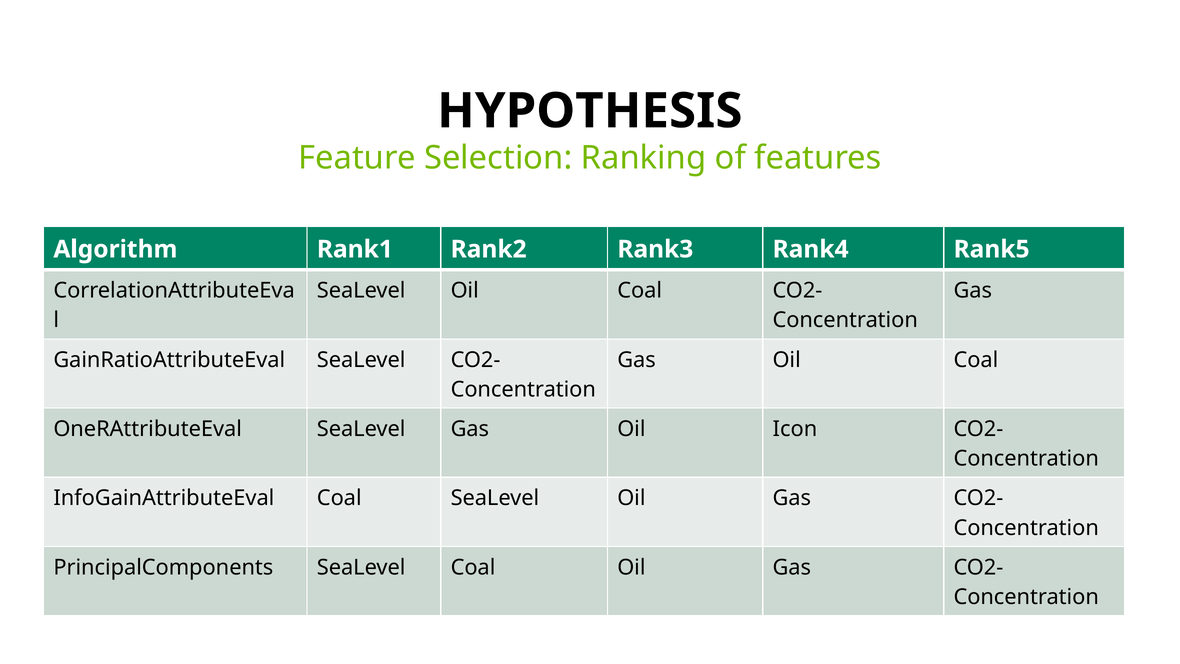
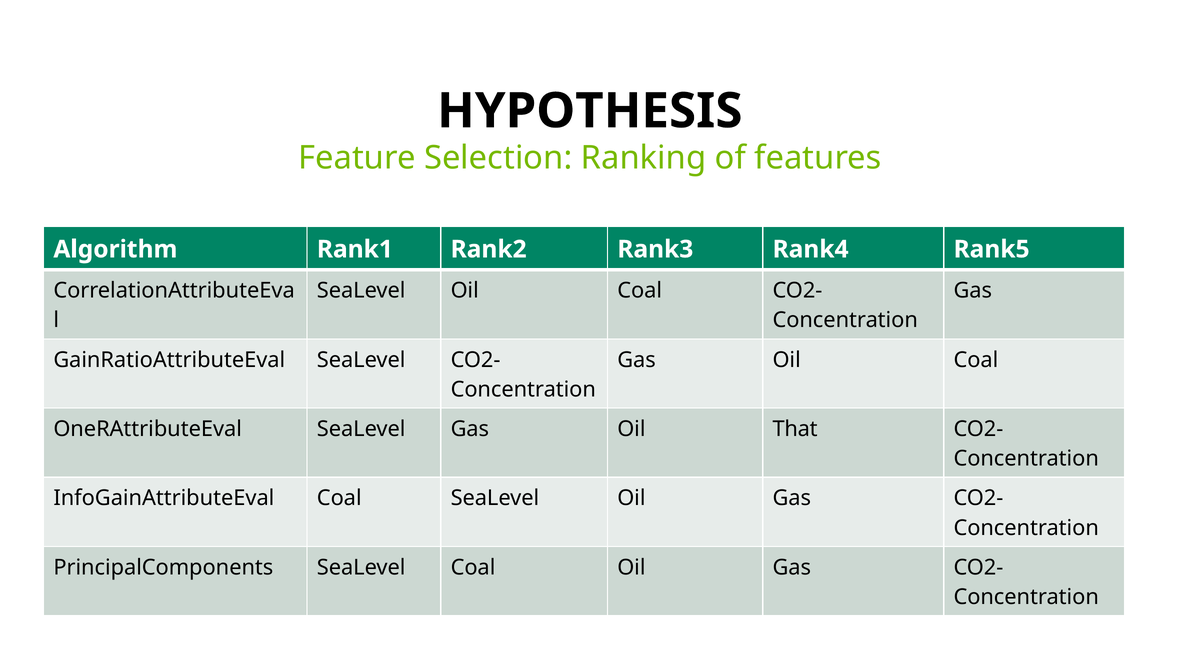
Icon: Icon -> That
